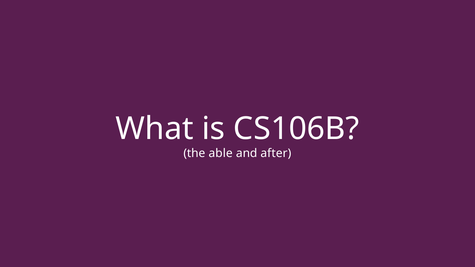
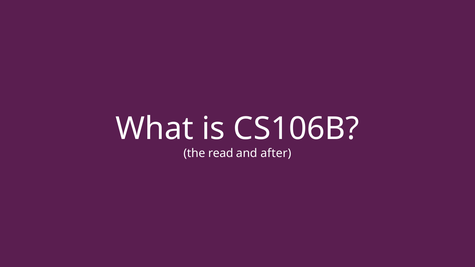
able: able -> read
